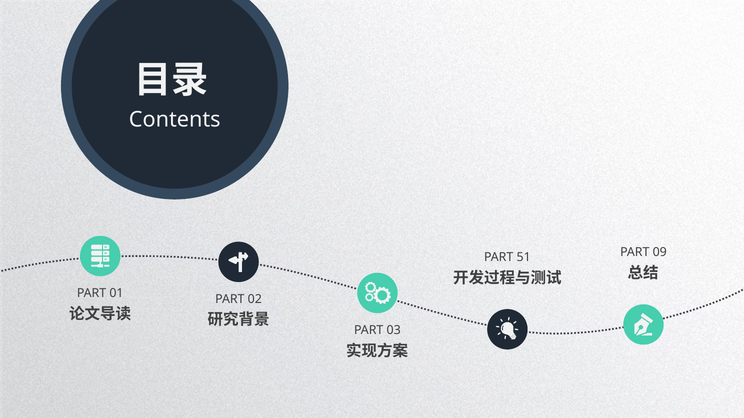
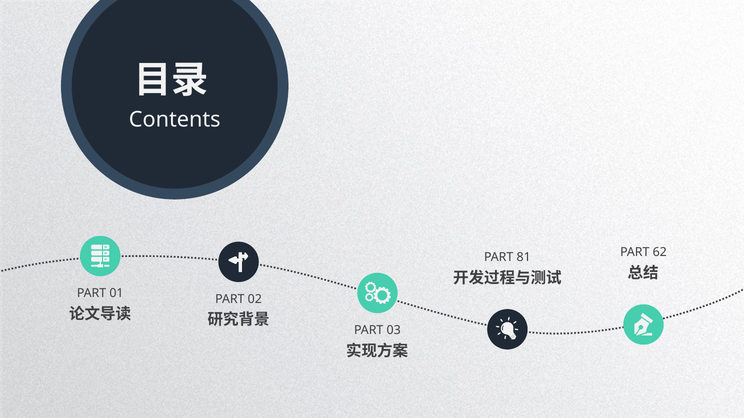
09: 09 -> 62
51: 51 -> 81
